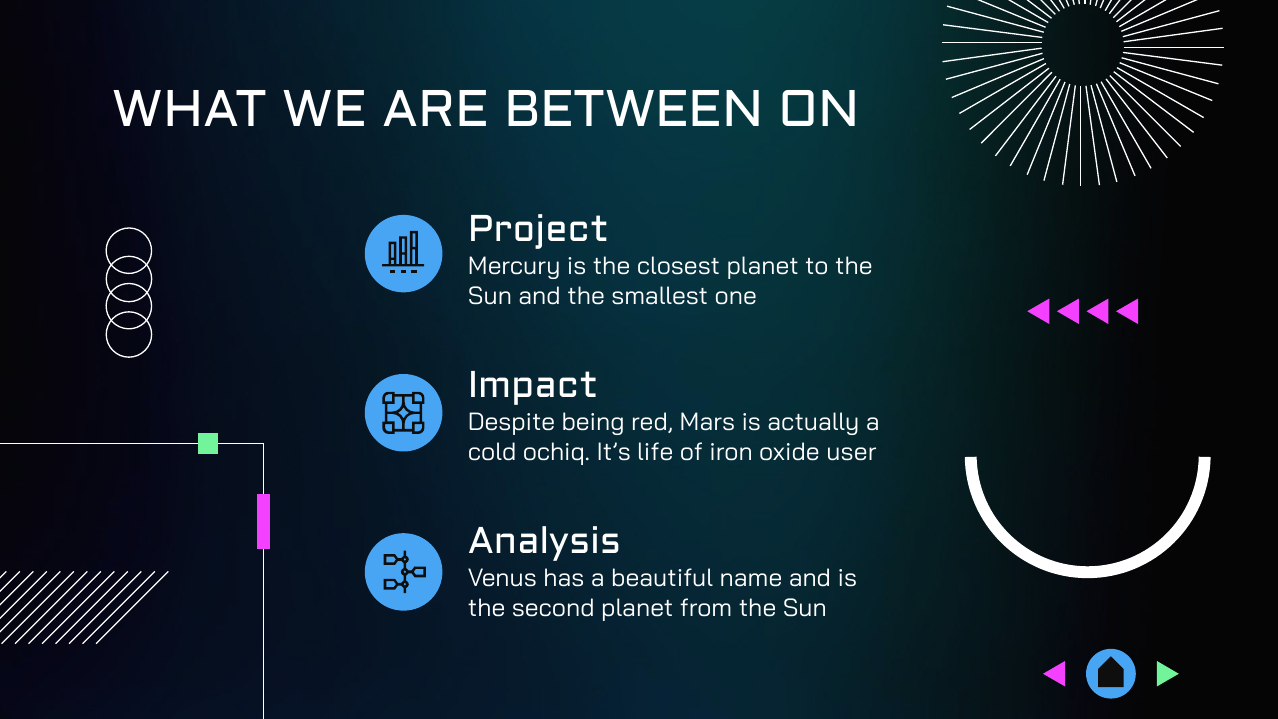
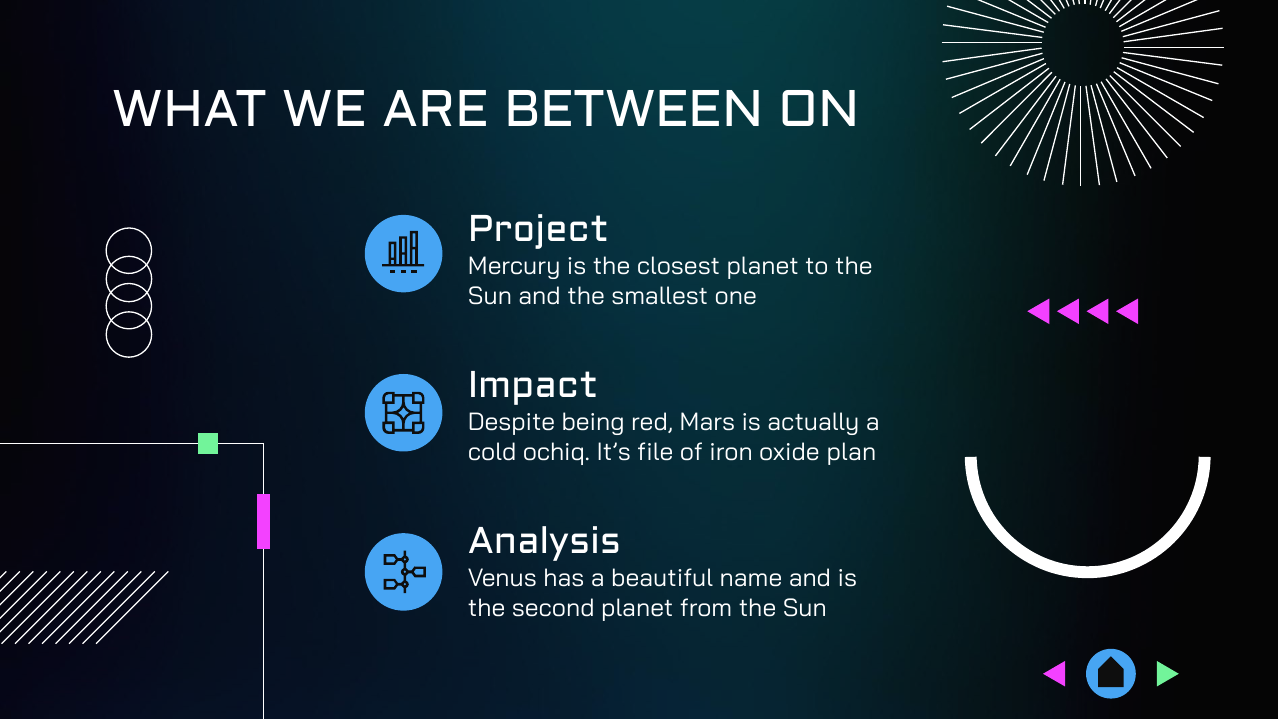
life: life -> file
user: user -> plan
